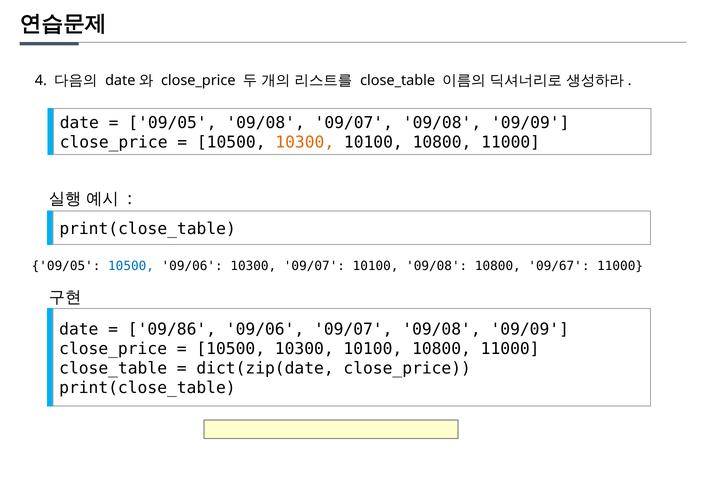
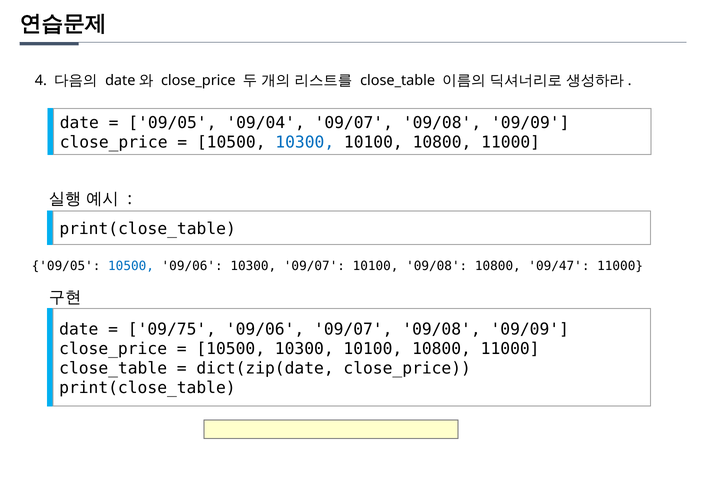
09/05 09/08: 09/08 -> 09/04
10300 at (305, 142) colour: orange -> blue
09/67: 09/67 -> 09/47
09/86: 09/86 -> 09/75
